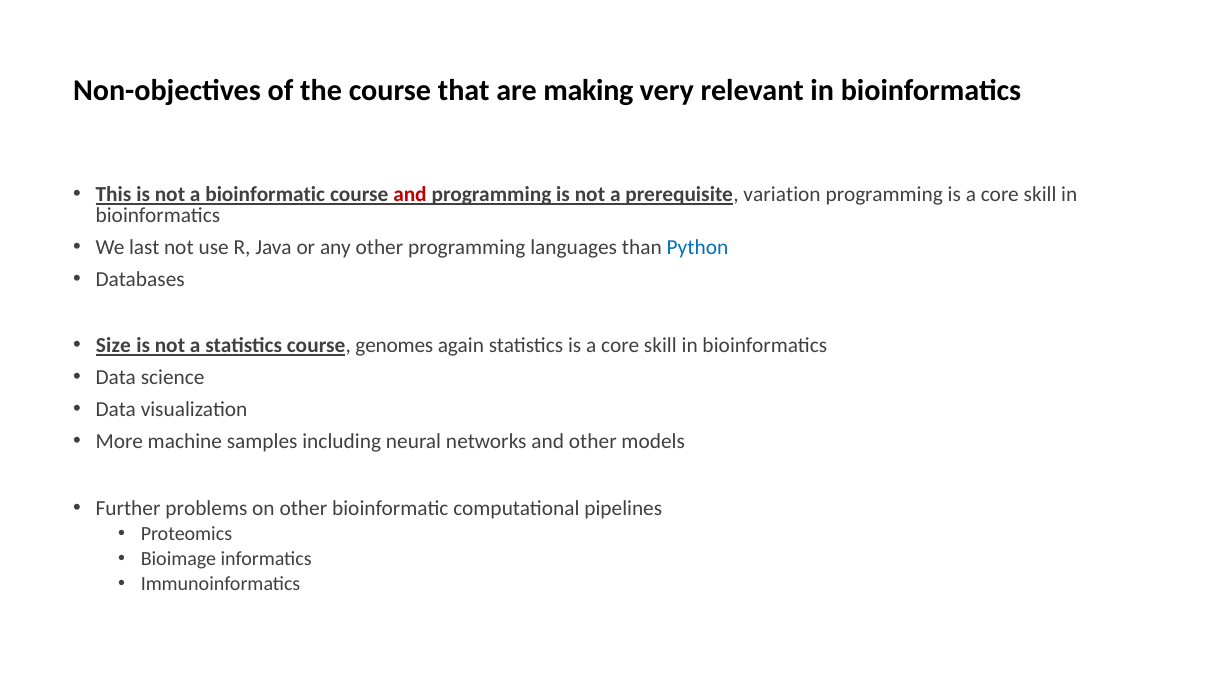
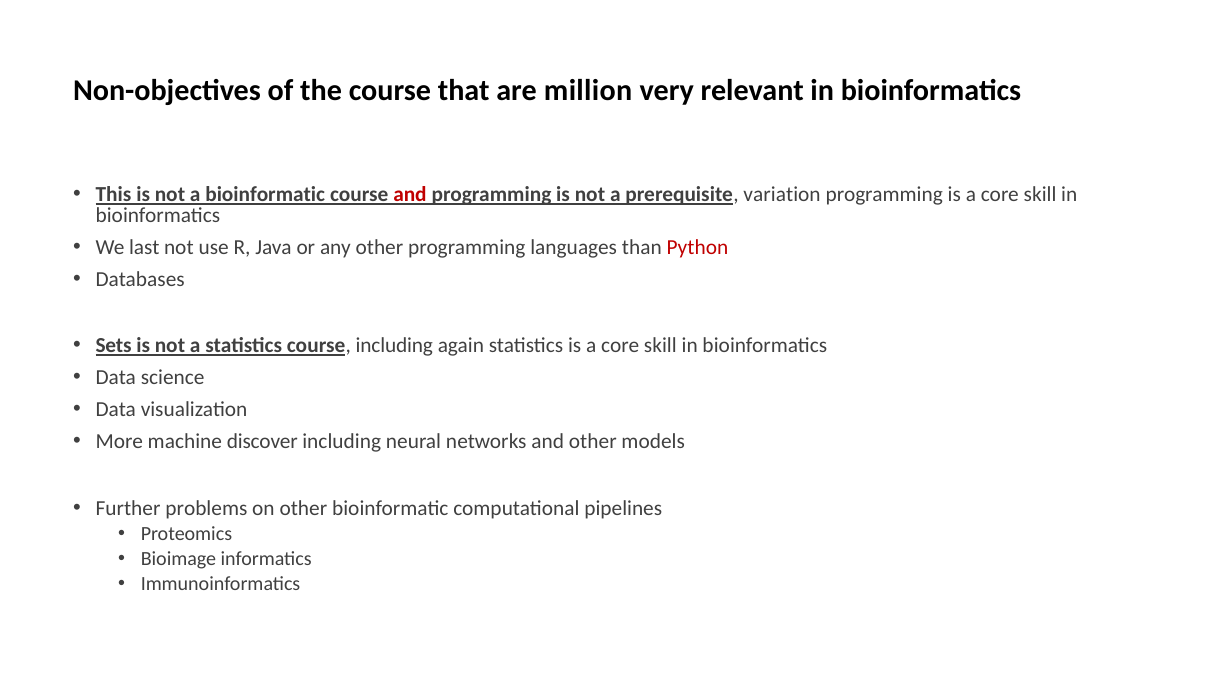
making: making -> million
Python colour: blue -> red
Size: Size -> Sets
course genomes: genomes -> including
samples: samples -> discover
